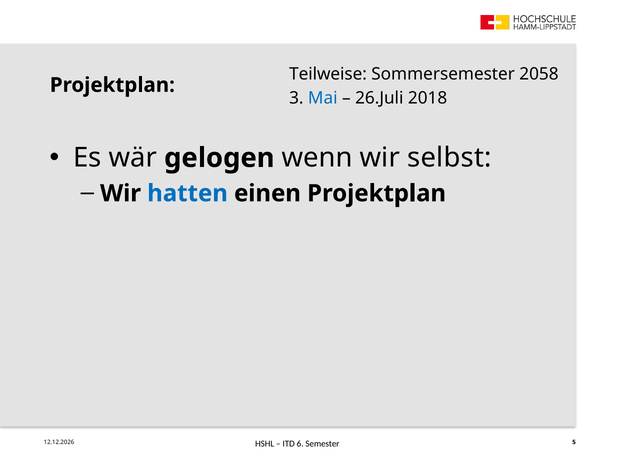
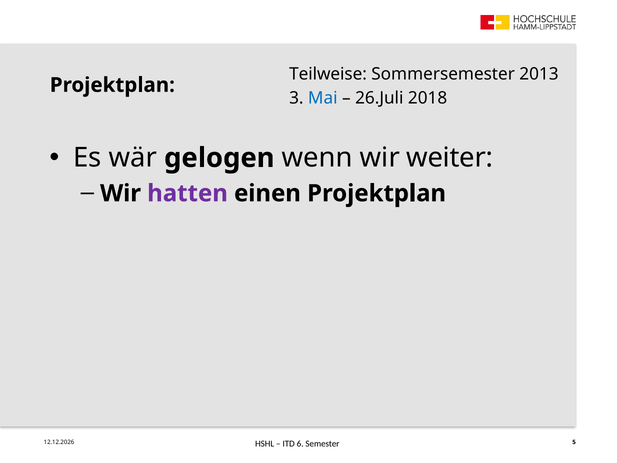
2058: 2058 -> 2013
selbst: selbst -> weiter
hatten colour: blue -> purple
